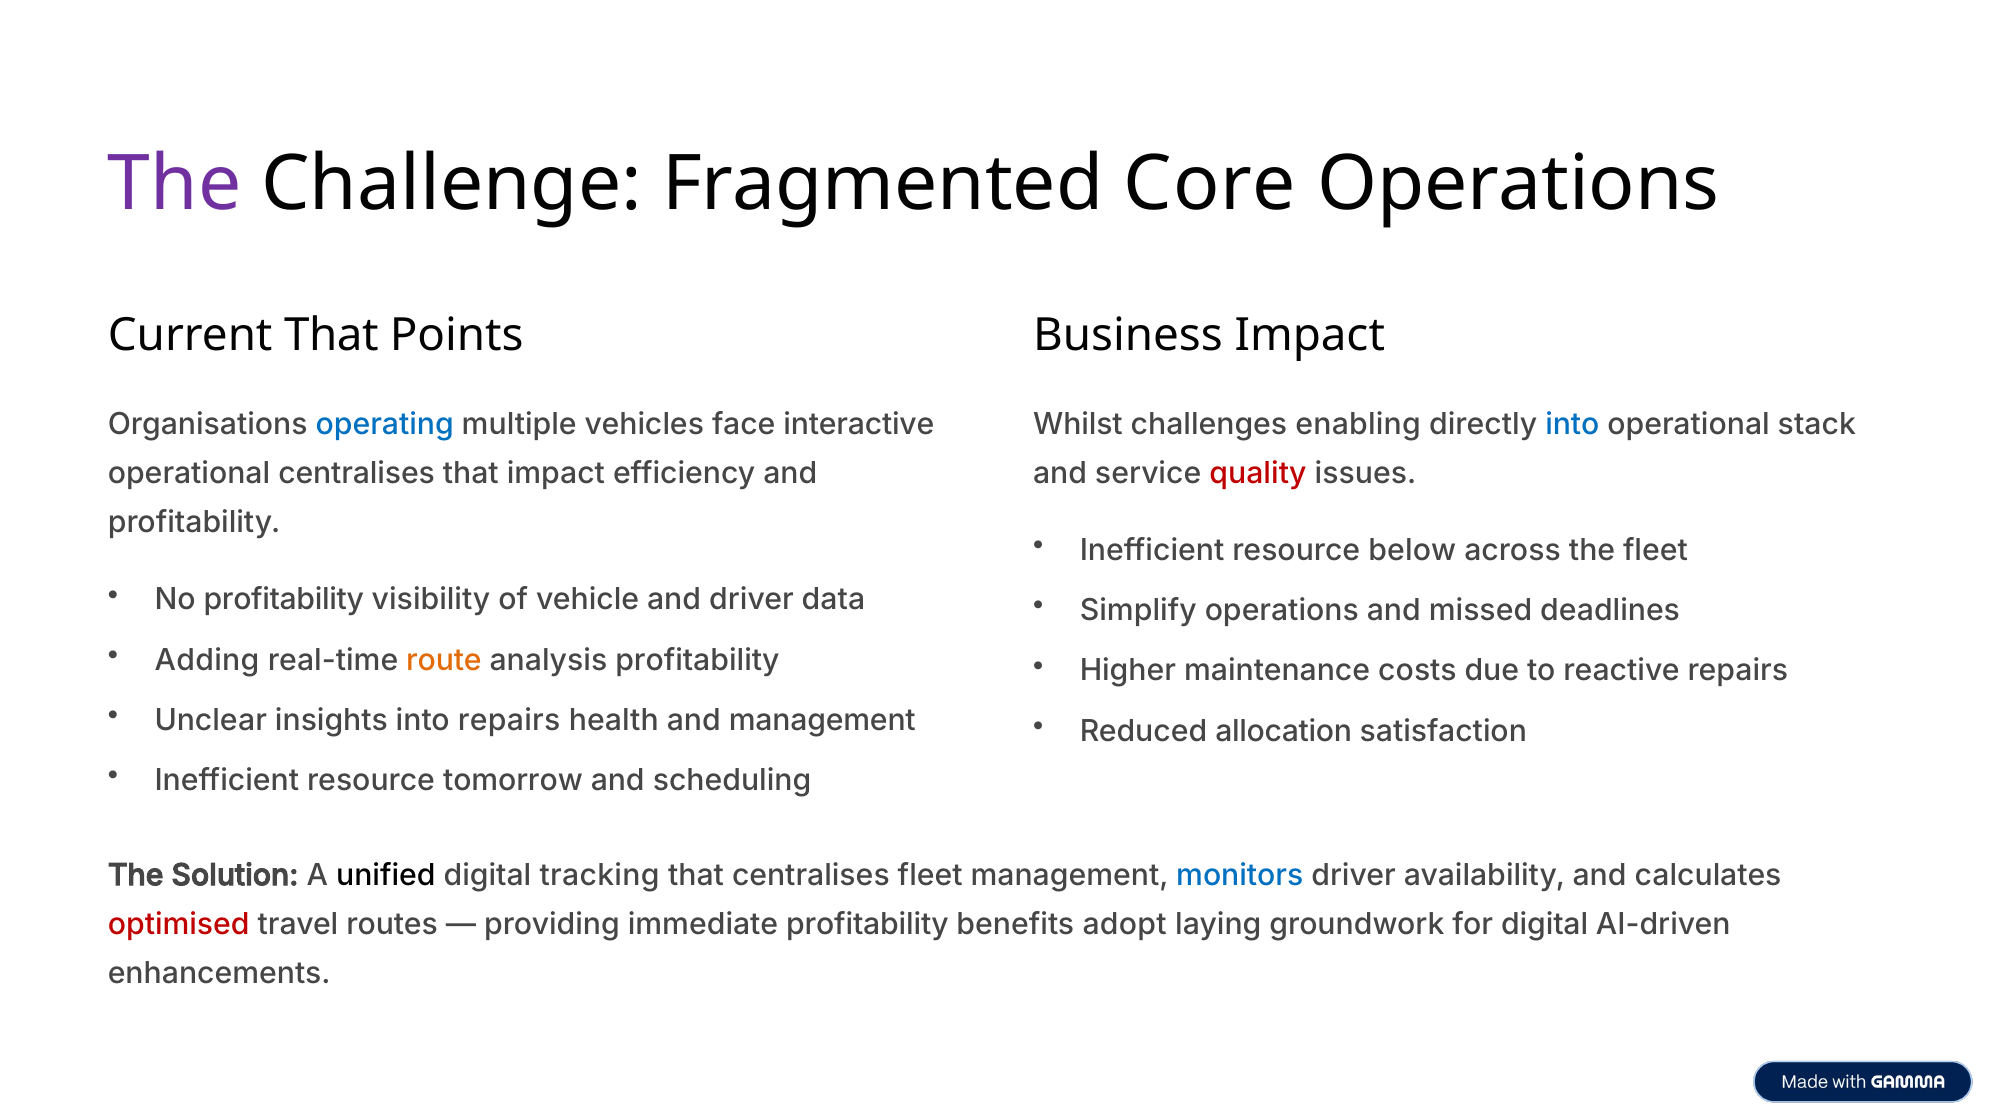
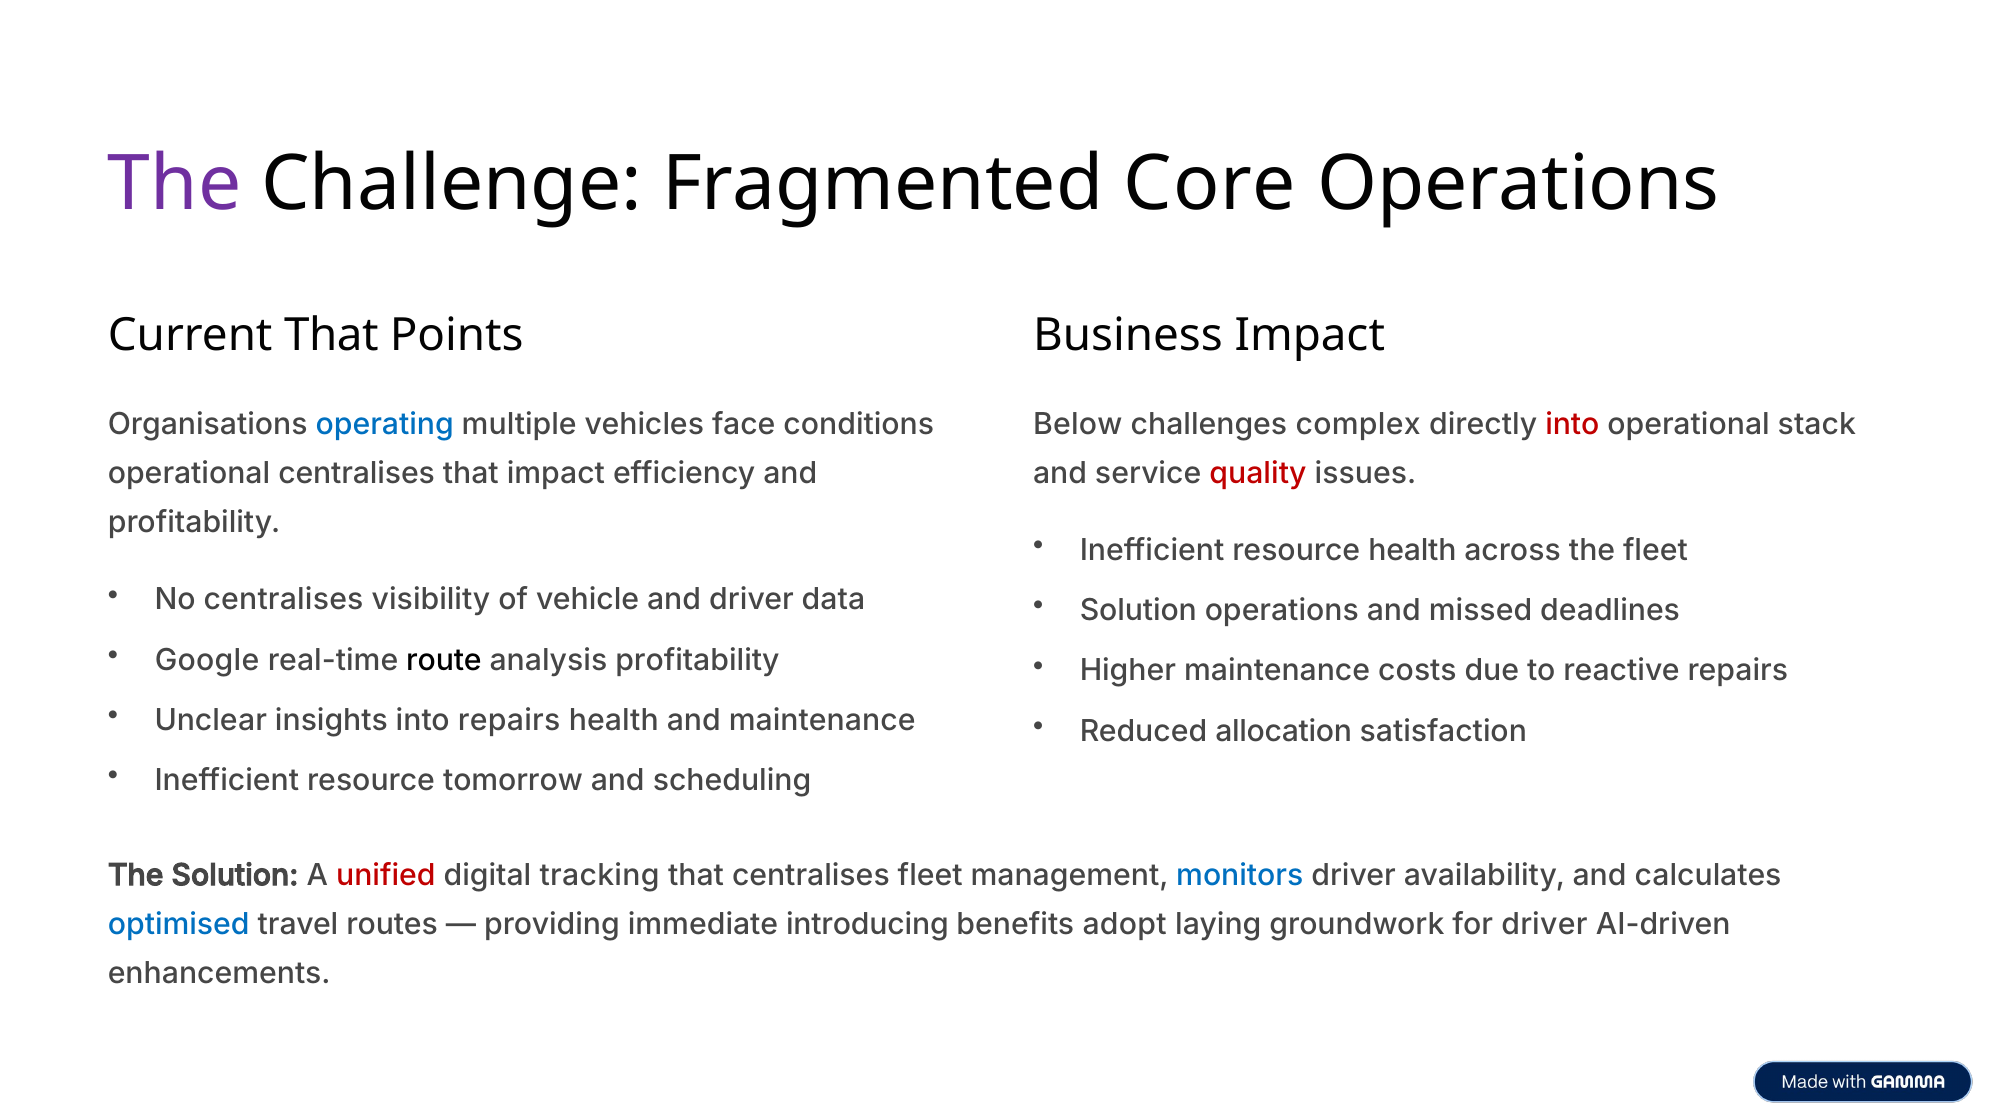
interactive: interactive -> conditions
Whilst: Whilst -> Below
enabling: enabling -> complex
into at (1572, 424) colour: blue -> red
resource below: below -> health
No profitability: profitability -> centralises
Simplify at (1138, 611): Simplify -> Solution
Adding: Adding -> Google
route colour: orange -> black
and management: management -> maintenance
unified colour: black -> red
optimised colour: red -> blue
immediate profitability: profitability -> introducing
for digital: digital -> driver
